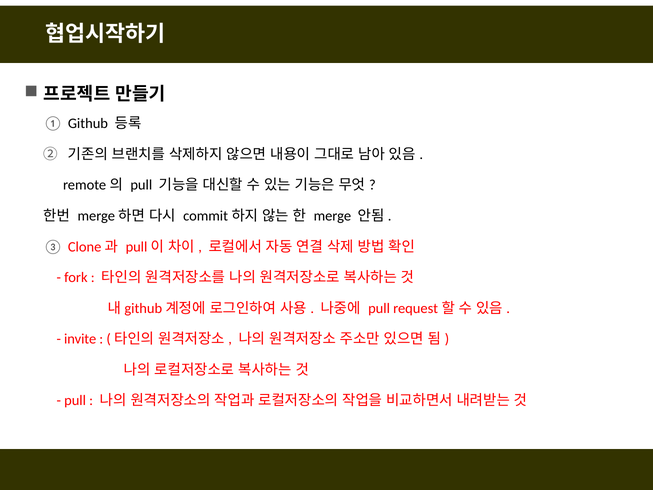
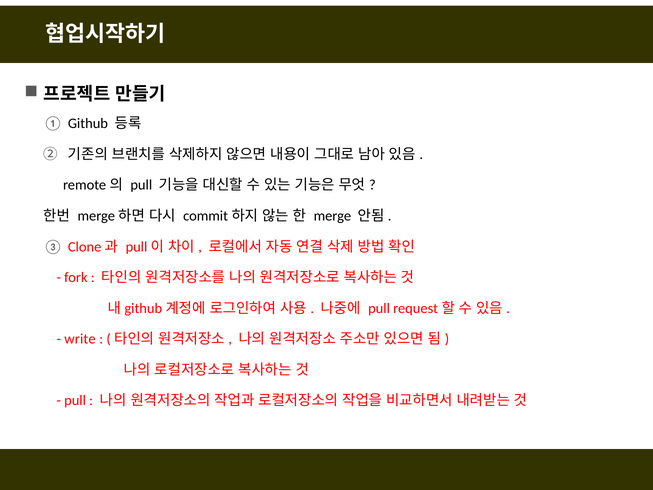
invite: invite -> write
